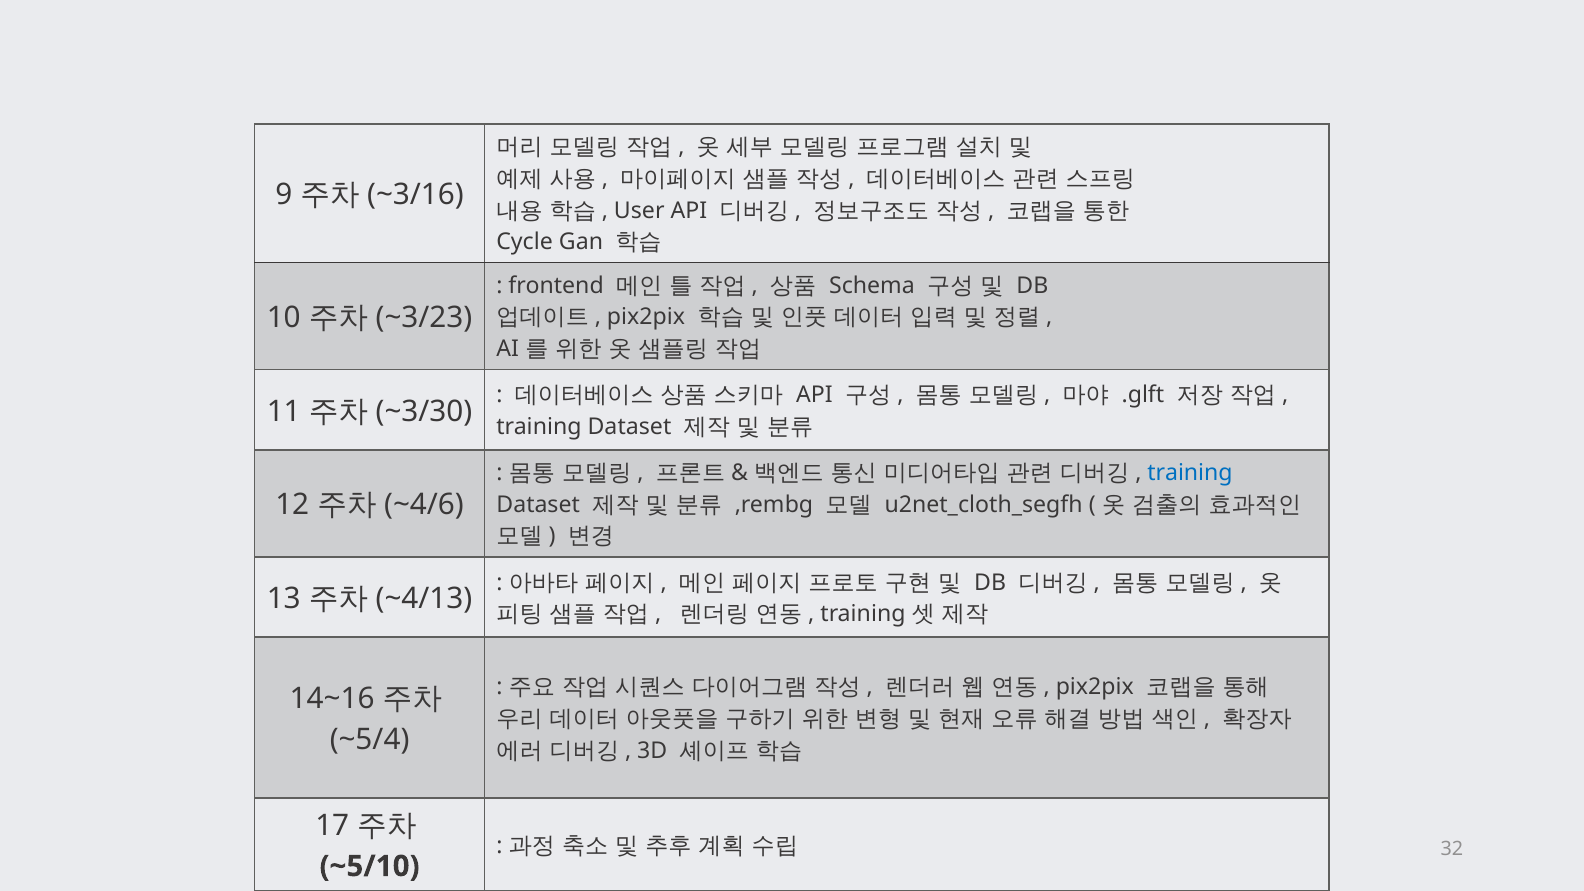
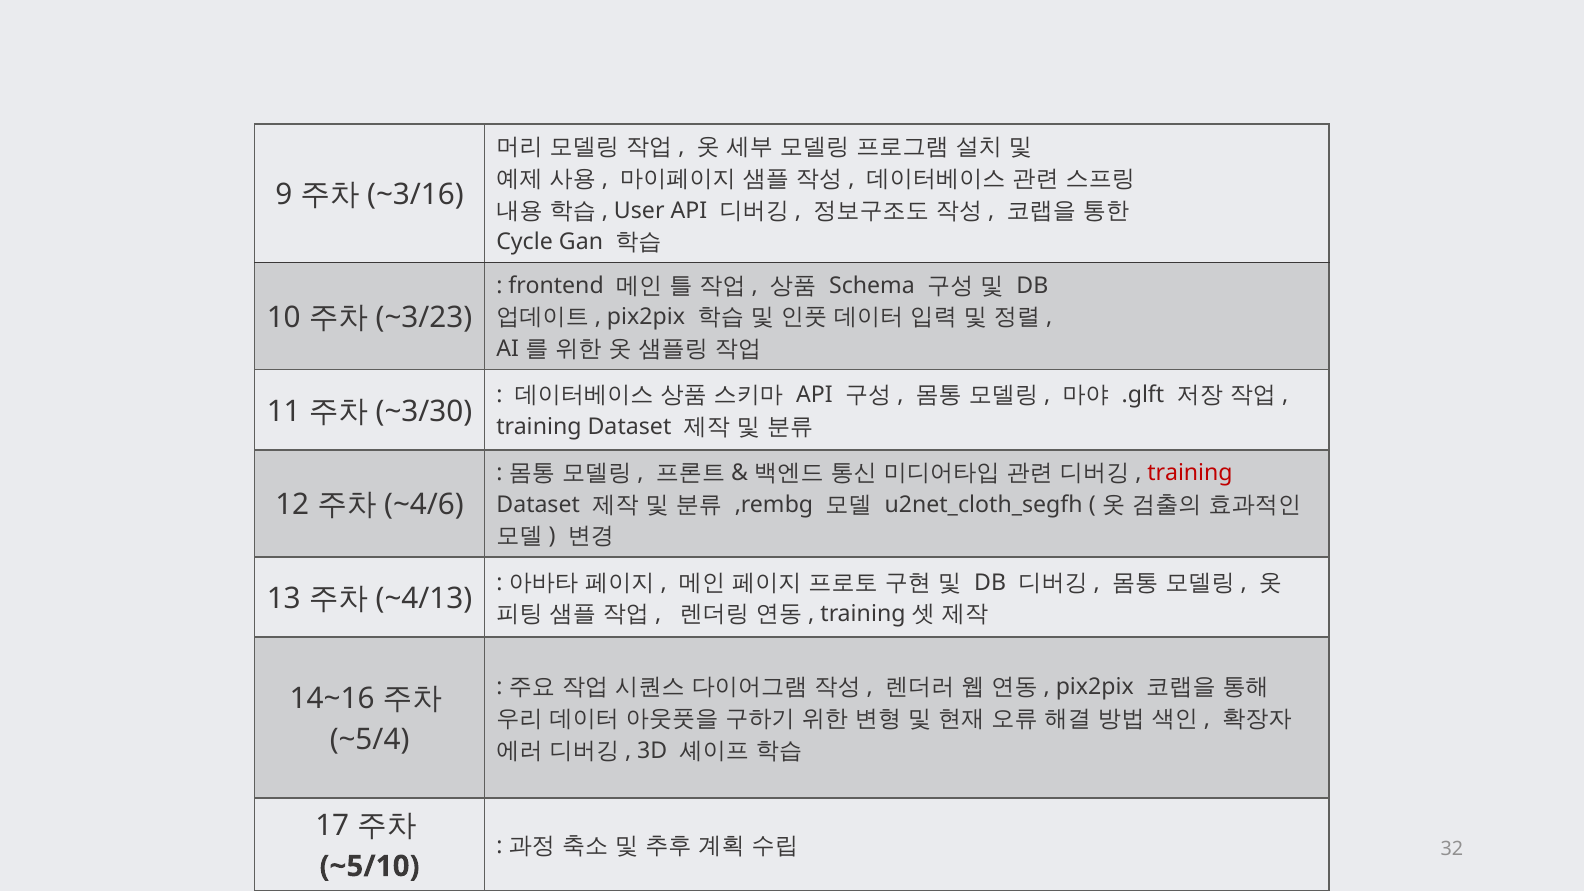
training at (1190, 473) colour: blue -> red
